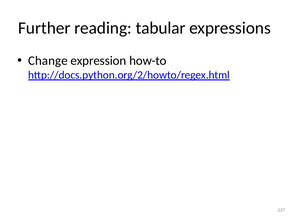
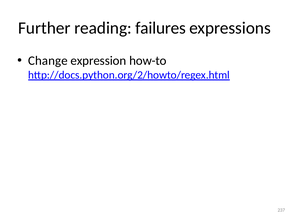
tabular: tabular -> failures
